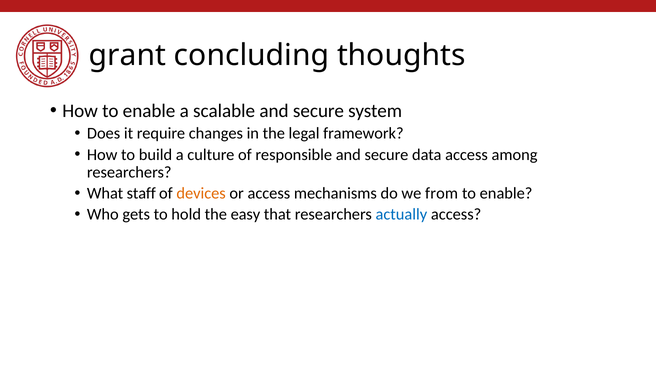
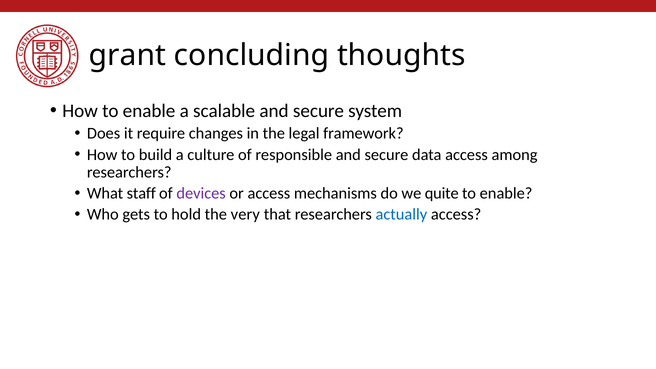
devices colour: orange -> purple
from: from -> quite
easy: easy -> very
